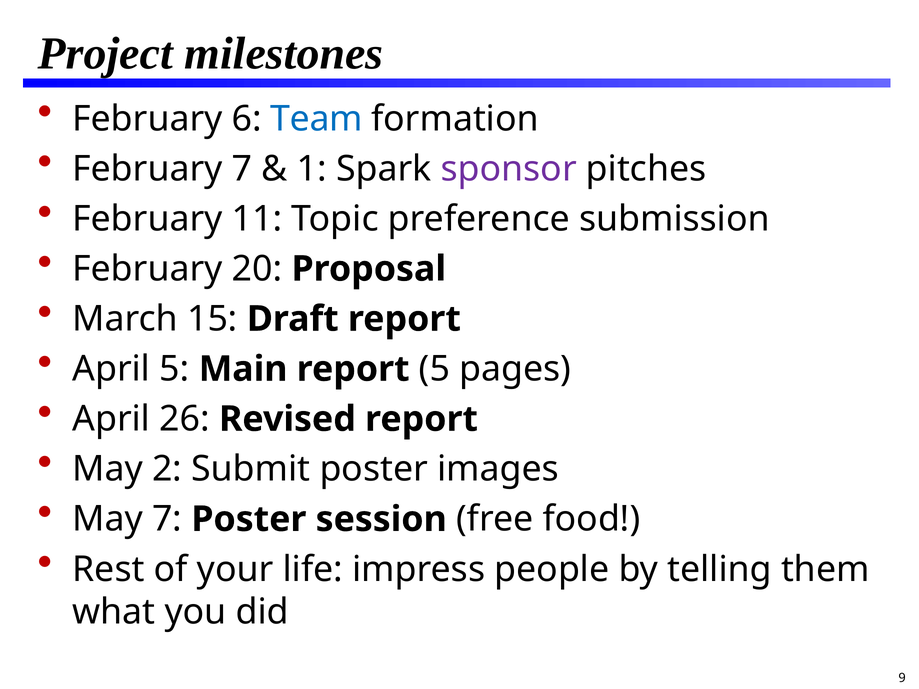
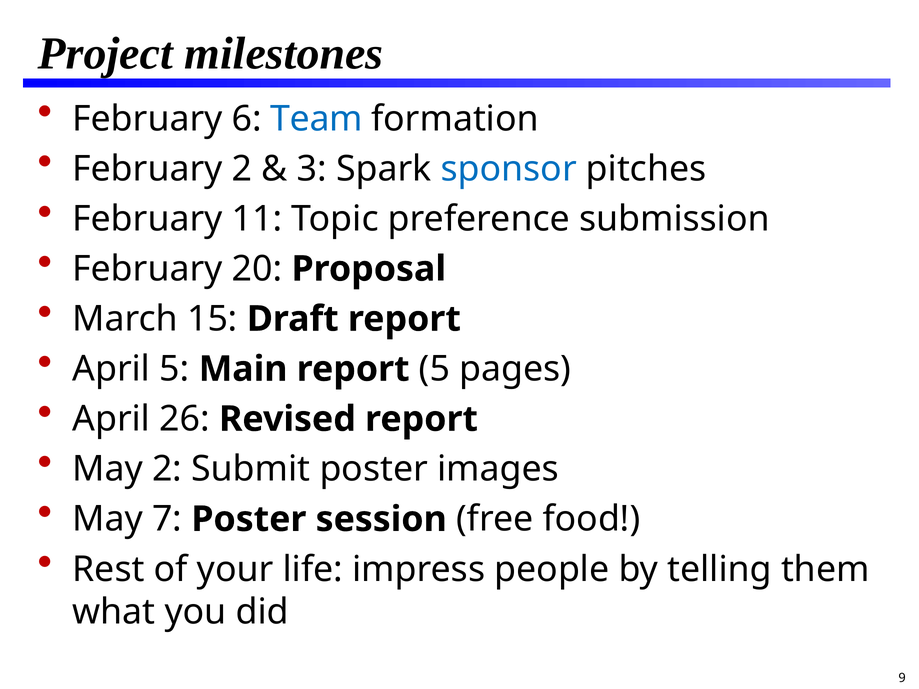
February 7: 7 -> 2
1: 1 -> 3
sponsor colour: purple -> blue
